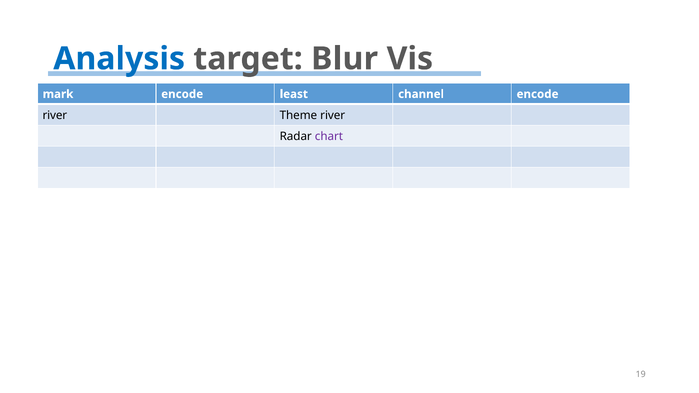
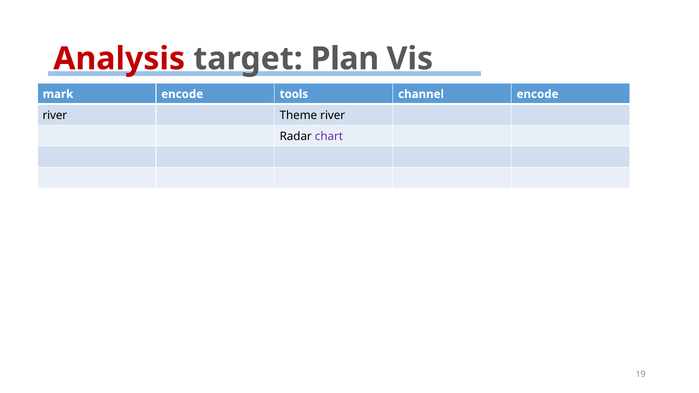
Analysis colour: blue -> red
Blur: Blur -> Plan
least: least -> tools
